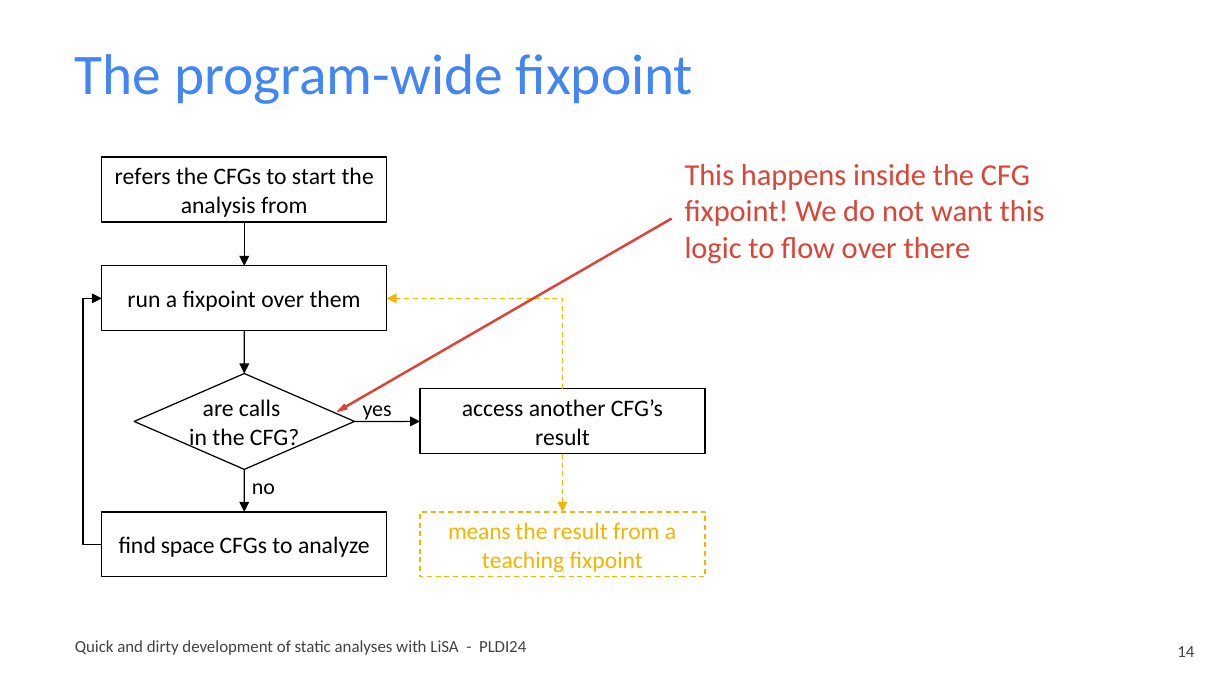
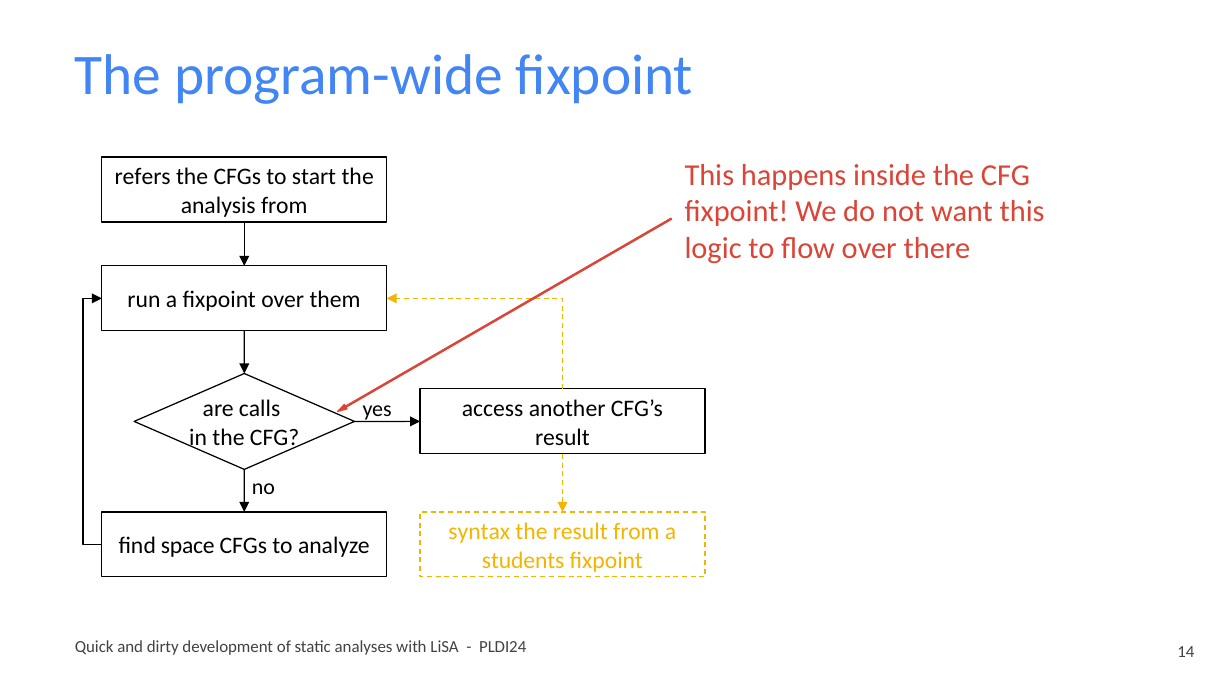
means: means -> syntax
teaching: teaching -> students
